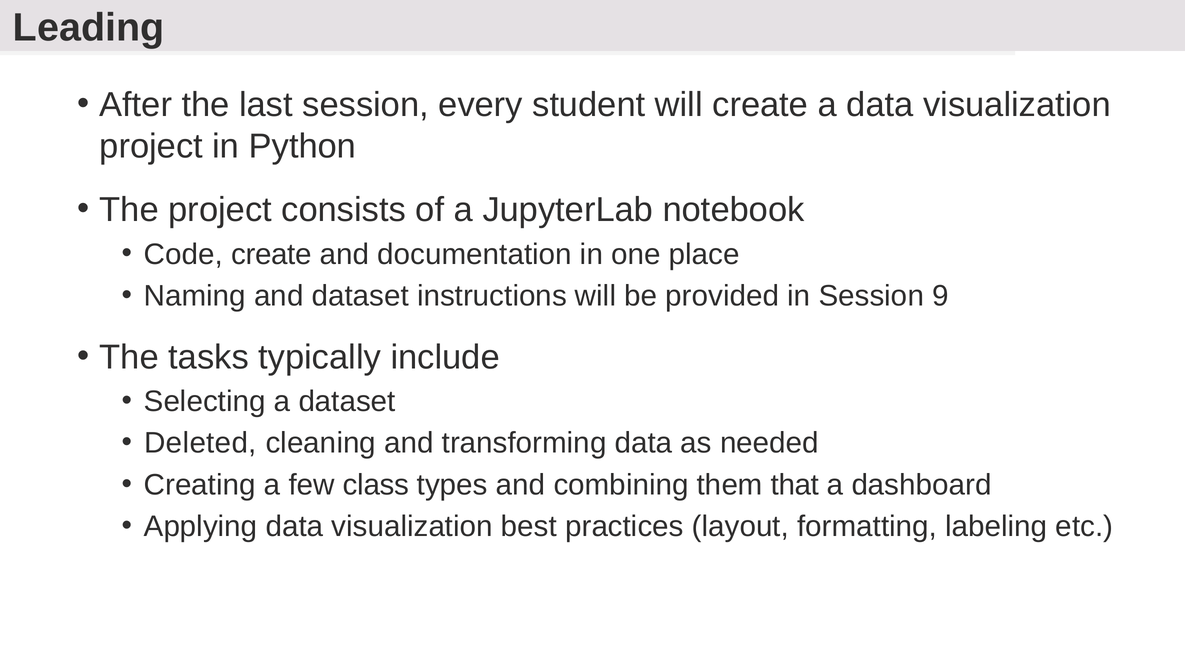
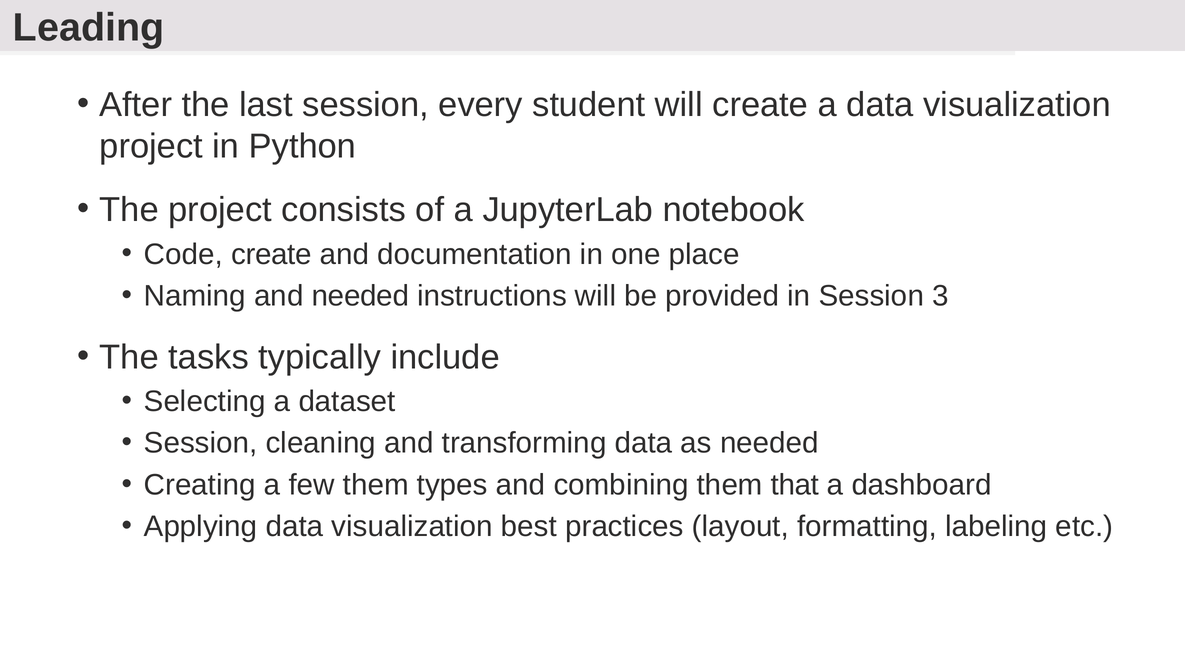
and dataset: dataset -> needed
9: 9 -> 3
Deleted at (200, 443): Deleted -> Session
few class: class -> them
